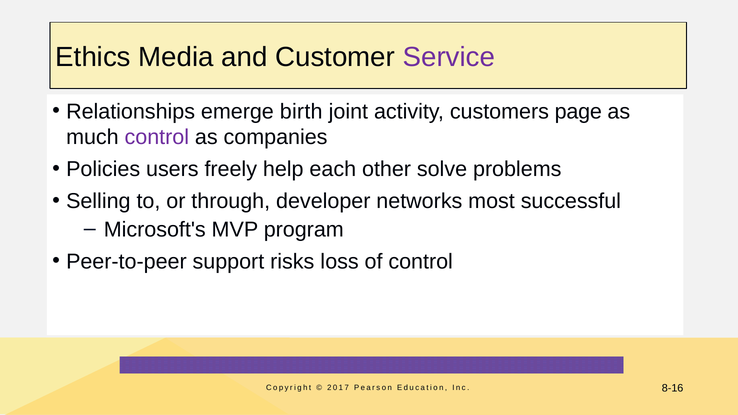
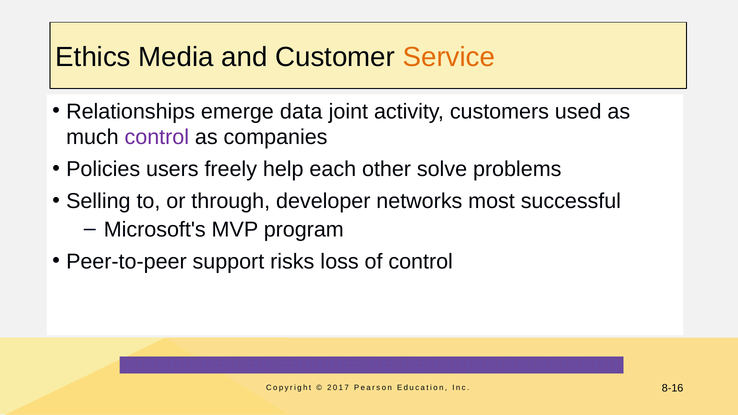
Service colour: purple -> orange
birth: birth -> data
page: page -> used
